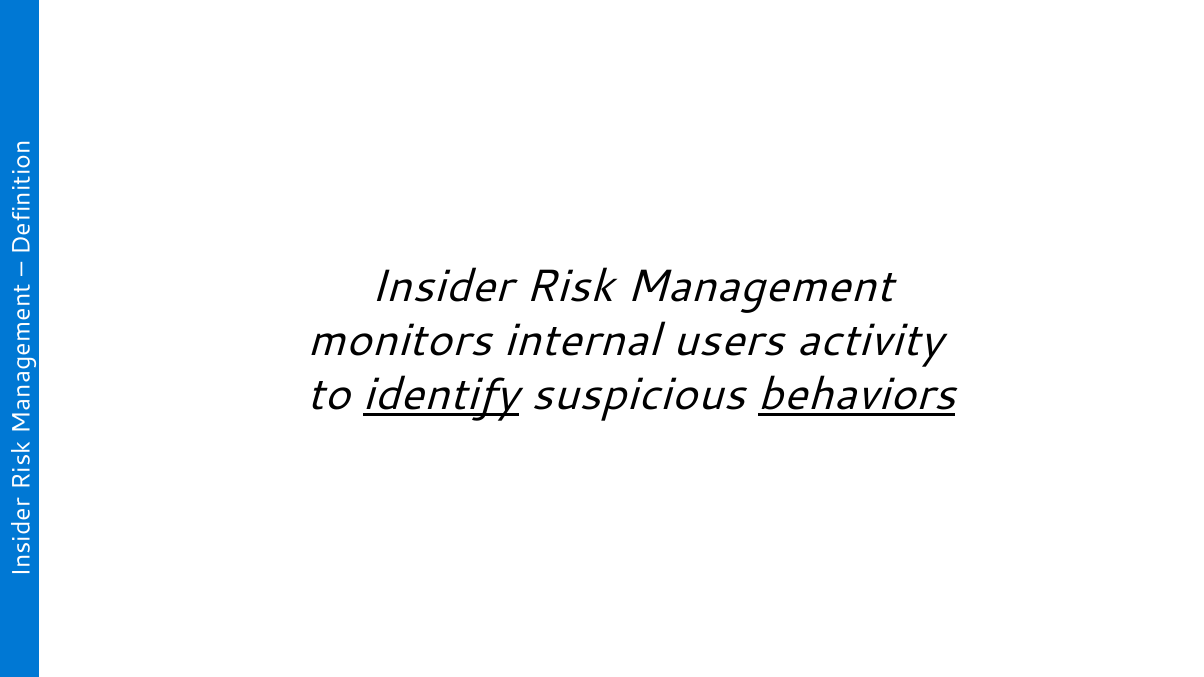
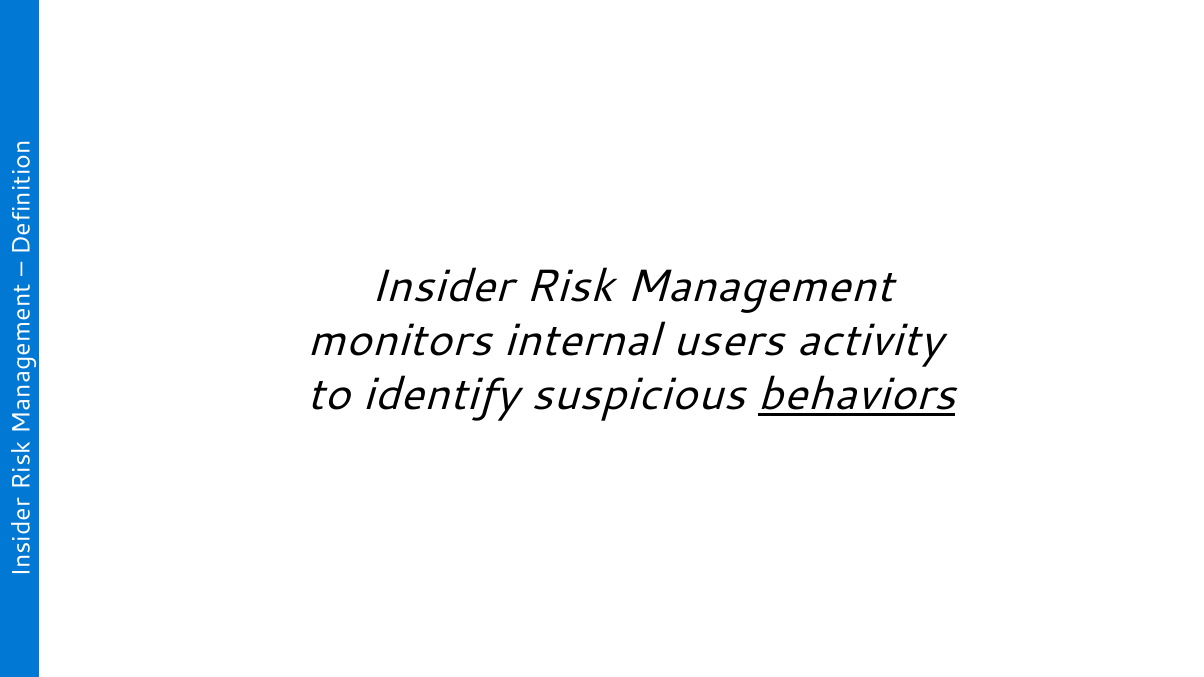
identify underline: present -> none
